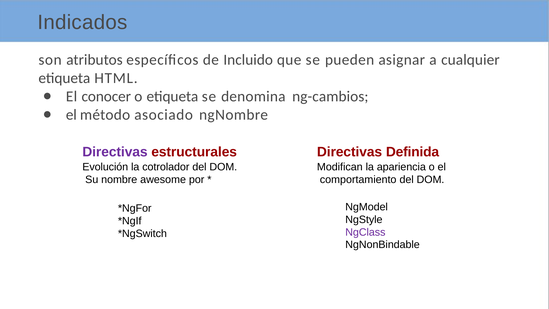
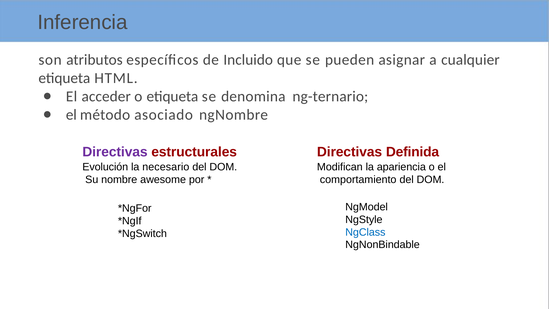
Indicados: Indicados -> Inferencia
conocer: conocer -> acceder
ng-cambios: ng-cambios -> ng-ternario
cotrolador: cotrolador -> necesario
NgClass colour: purple -> blue
